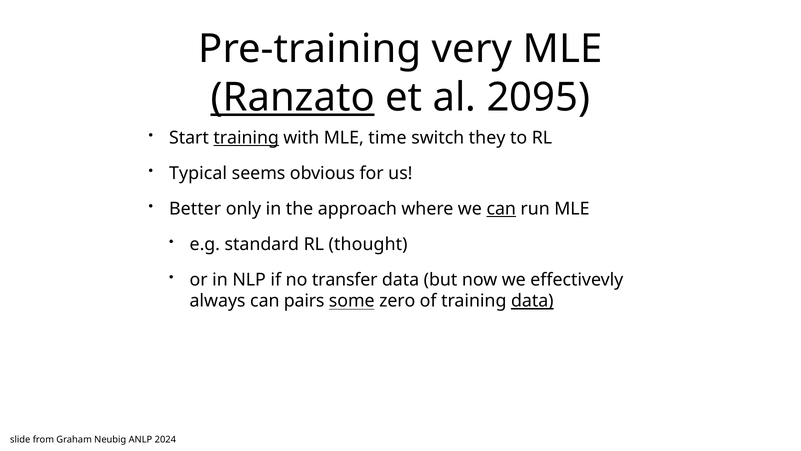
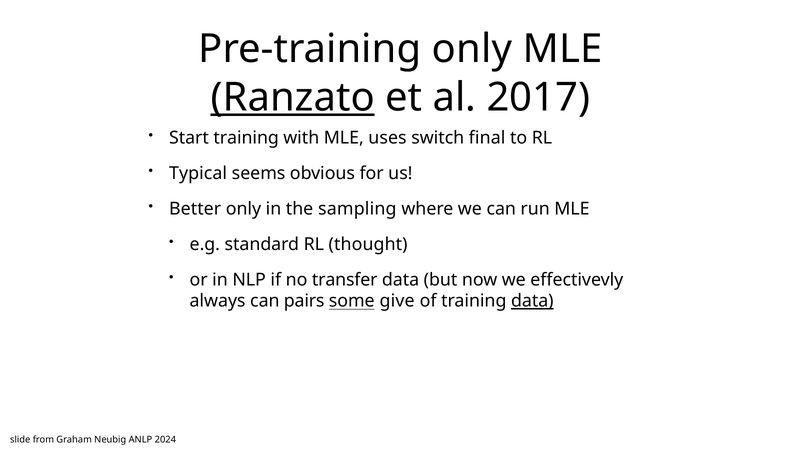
Pre-training very: very -> only
2095: 2095 -> 2017
training at (246, 138) underline: present -> none
time: time -> uses
they: they -> final
approach: approach -> sampling
can at (501, 209) underline: present -> none
zero: zero -> give
